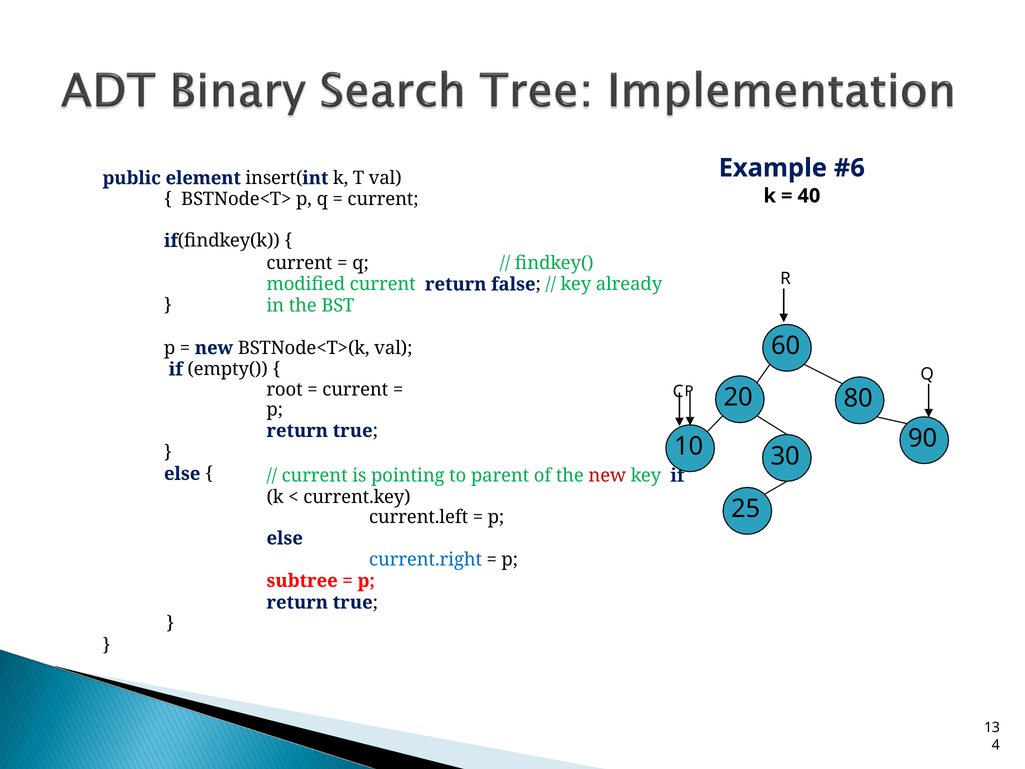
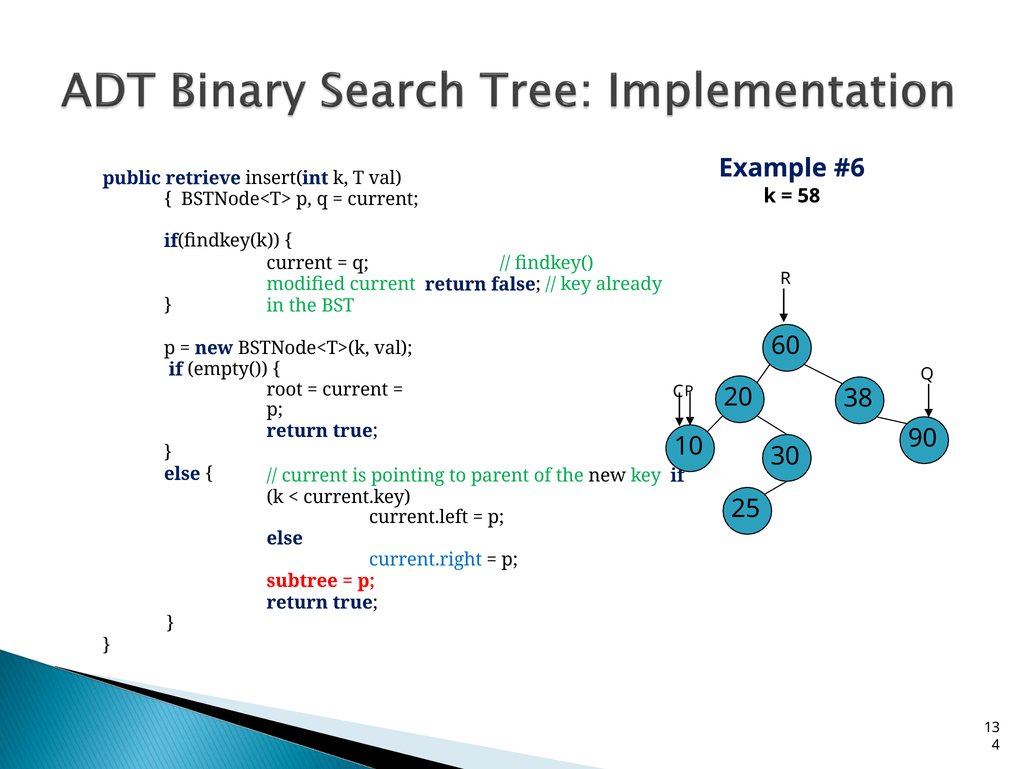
element: element -> retrieve
40: 40 -> 58
80: 80 -> 38
new at (607, 475) colour: red -> black
